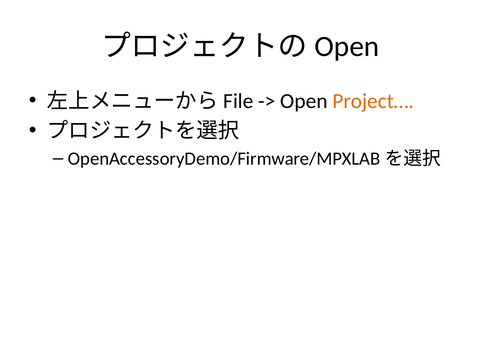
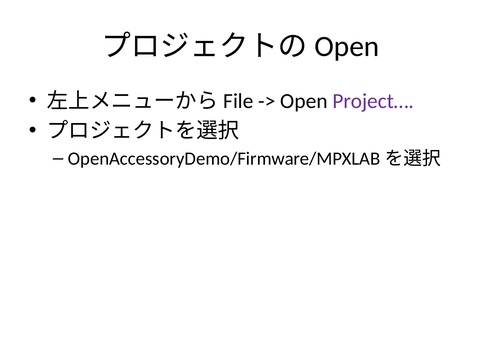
Project… colour: orange -> purple
